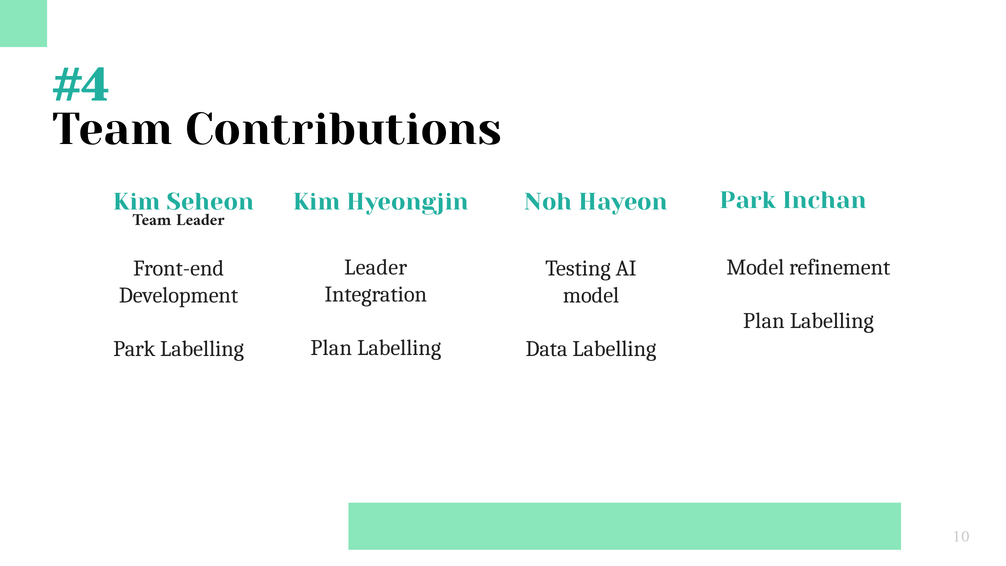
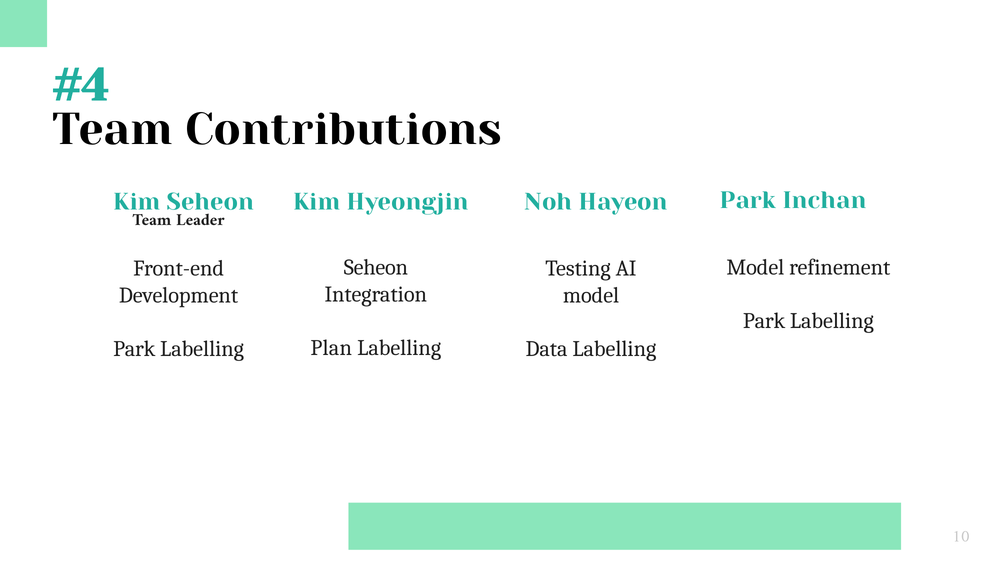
Leader at (376, 267): Leader -> Seheon
Plan at (764, 321): Plan -> Park
